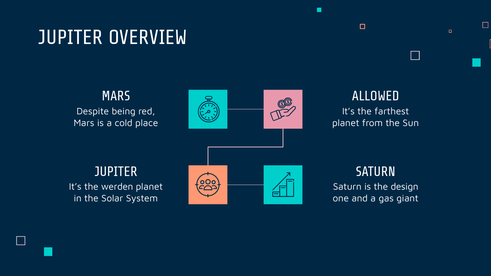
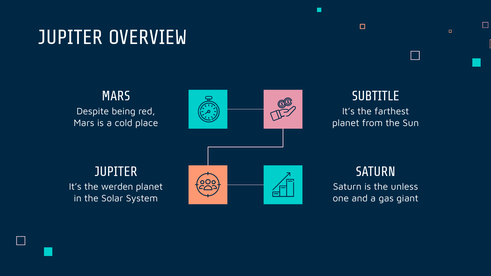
ALLOWED: ALLOWED -> SUBTITLE
design: design -> unless
